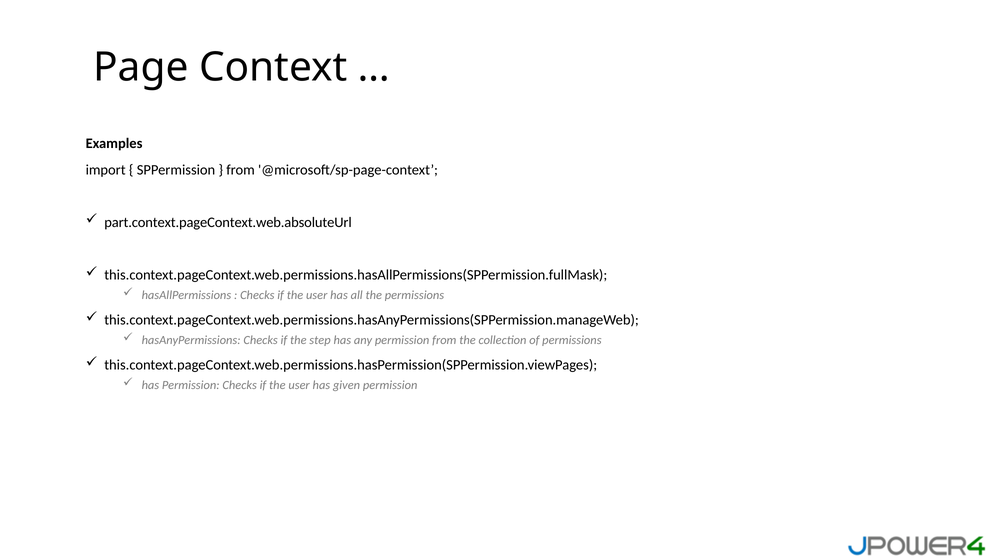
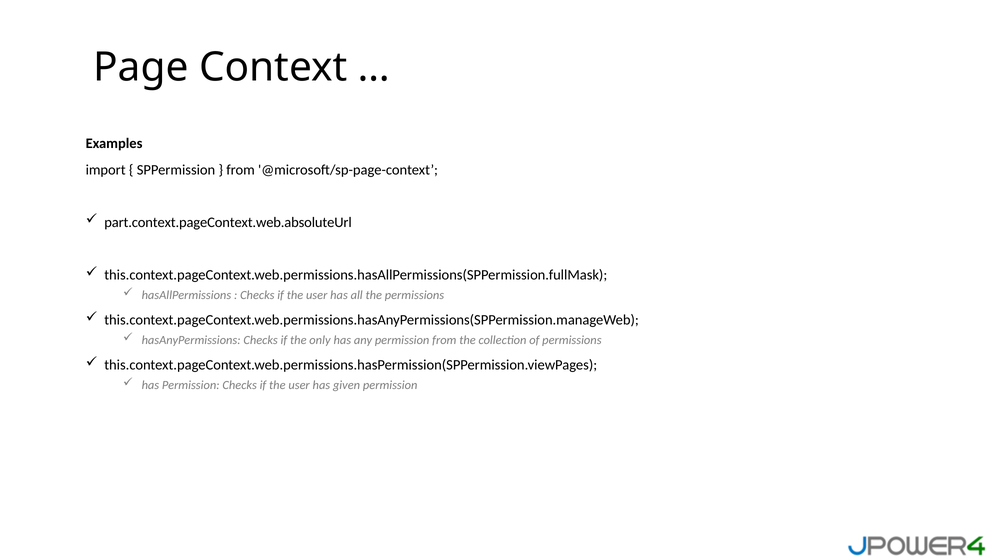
step: step -> only
